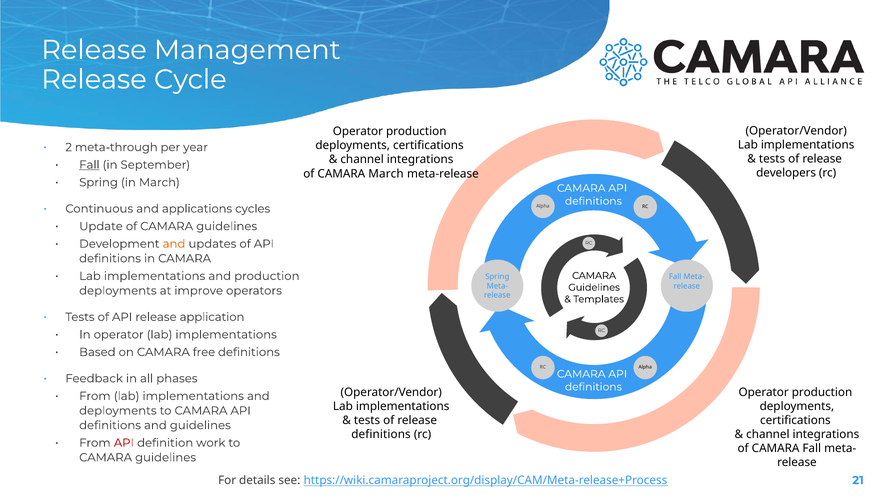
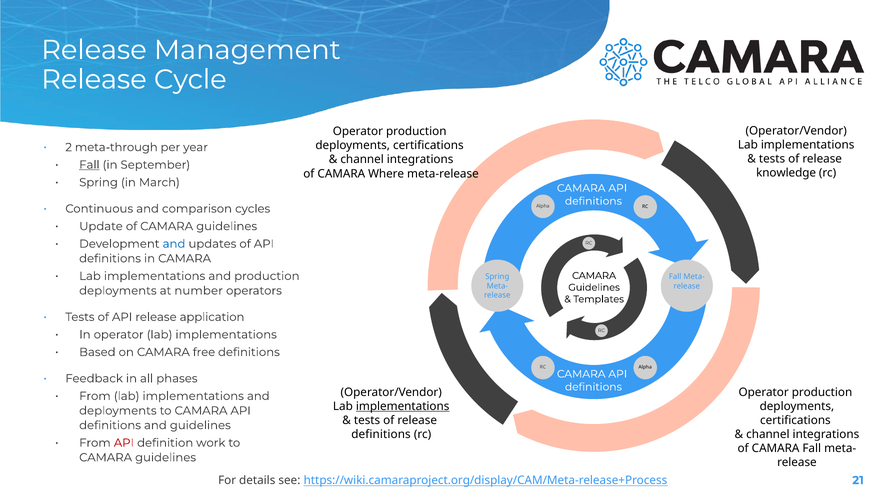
developers: developers -> knowledge
CAMARA March: March -> Where
applications: applications -> comparison
and at (174, 244) colour: orange -> blue
improve: improve -> number
implementations at (403, 406) underline: none -> present
